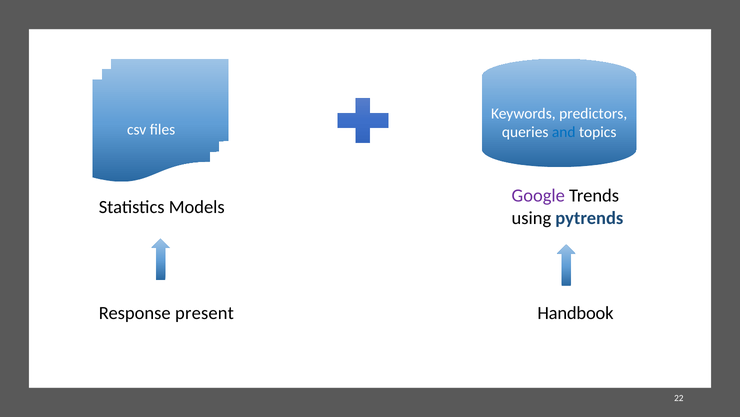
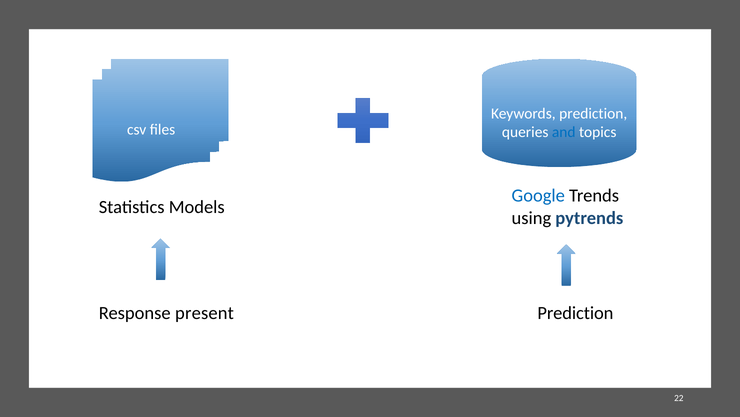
Keywords predictors: predictors -> prediction
Google colour: purple -> blue
Handbook at (575, 312): Handbook -> Prediction
